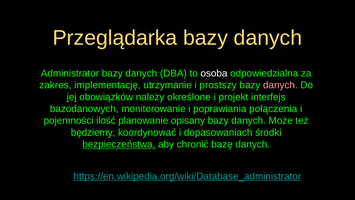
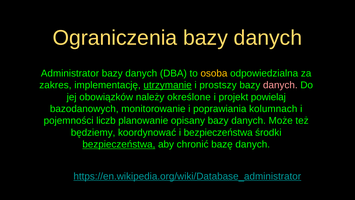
Przeglądarka: Przeglądarka -> Ograniczenia
osoba colour: white -> yellow
utrzymanie underline: none -> present
interfejs: interfejs -> powielaj
połączenia: połączenia -> kolumnach
ilość: ilość -> liczb
i dopasowaniach: dopasowaniach -> bezpieczeństwa
